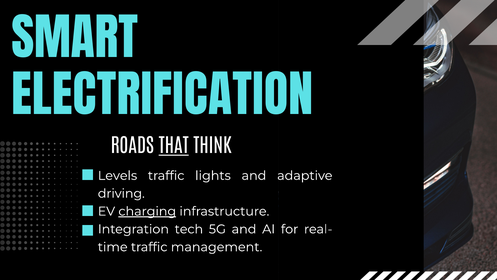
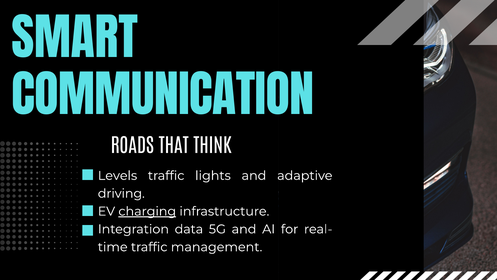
ELECTRIFICATION: ELECTRIFICATION -> COMMUNICATION
THAT underline: present -> none
tech: tech -> data
